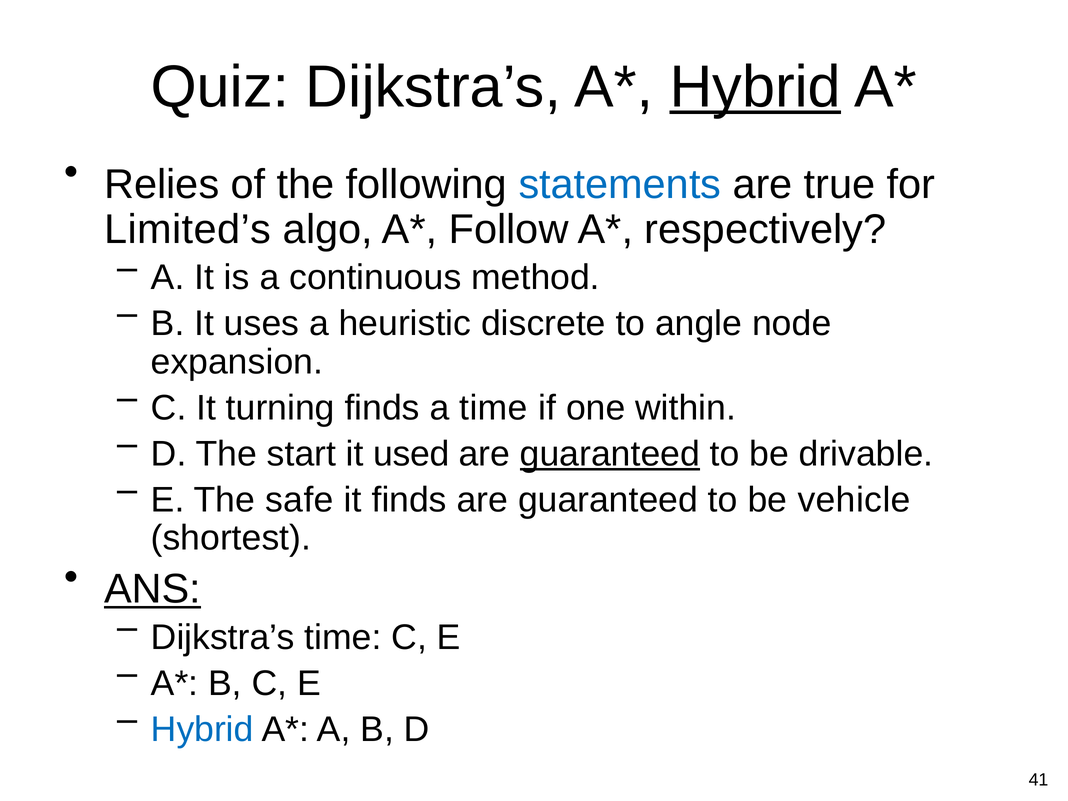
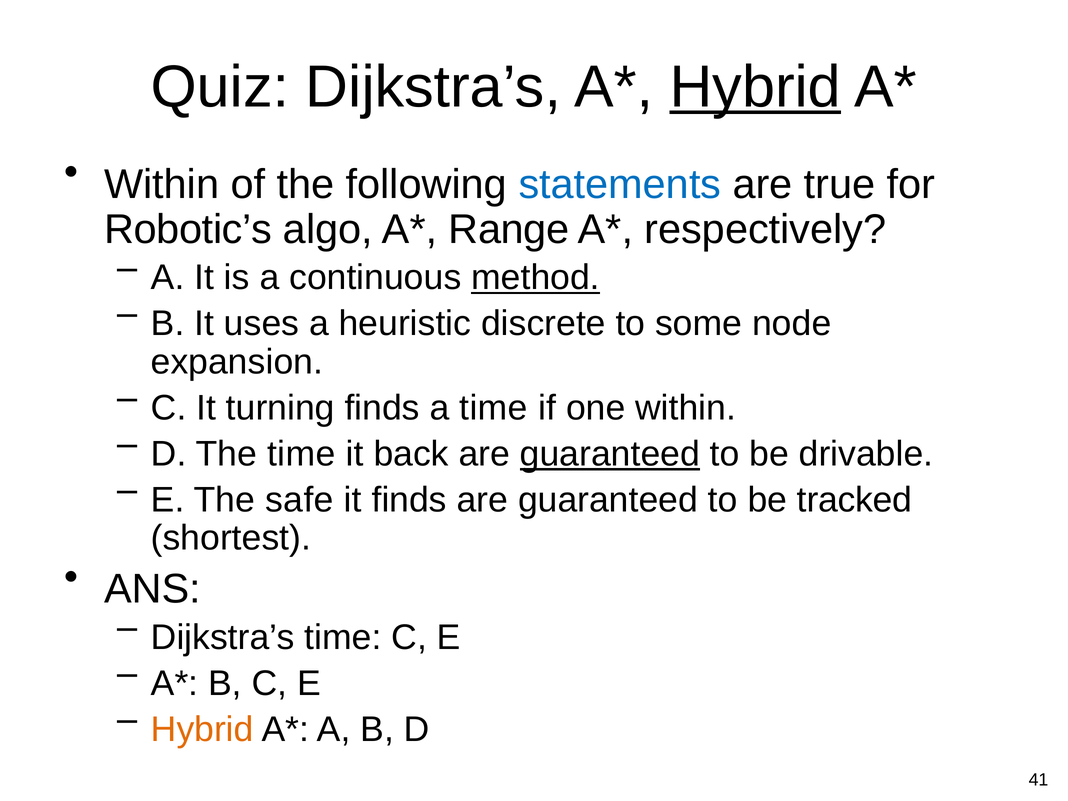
Relies at (162, 184): Relies -> Within
Limited’s: Limited’s -> Robotic’s
Follow: Follow -> Range
method underline: none -> present
angle: angle -> some
The start: start -> time
used: used -> back
vehicle: vehicle -> tracked
ANS underline: present -> none
Hybrid at (202, 729) colour: blue -> orange
